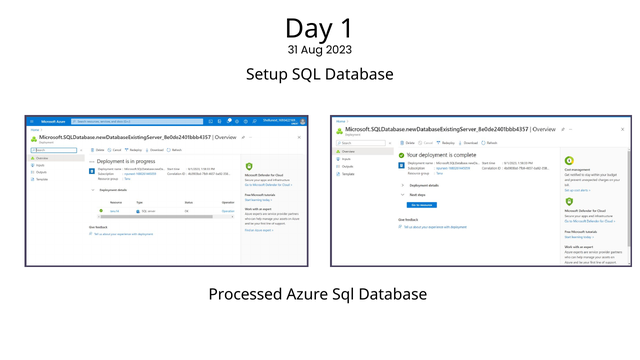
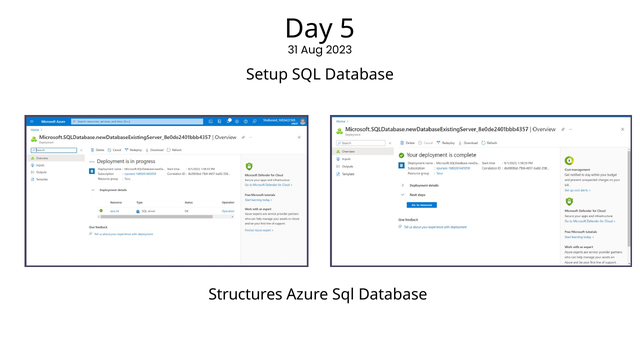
1: 1 -> 5
Processed: Processed -> Structures
